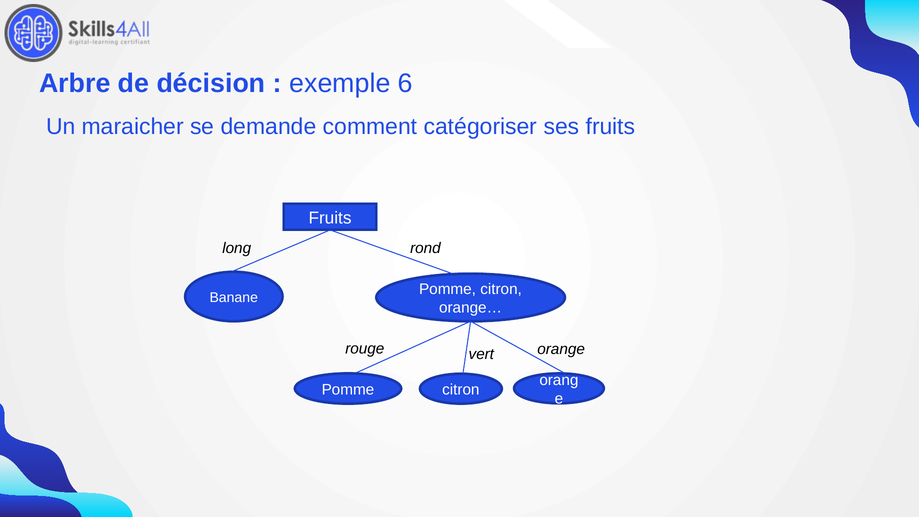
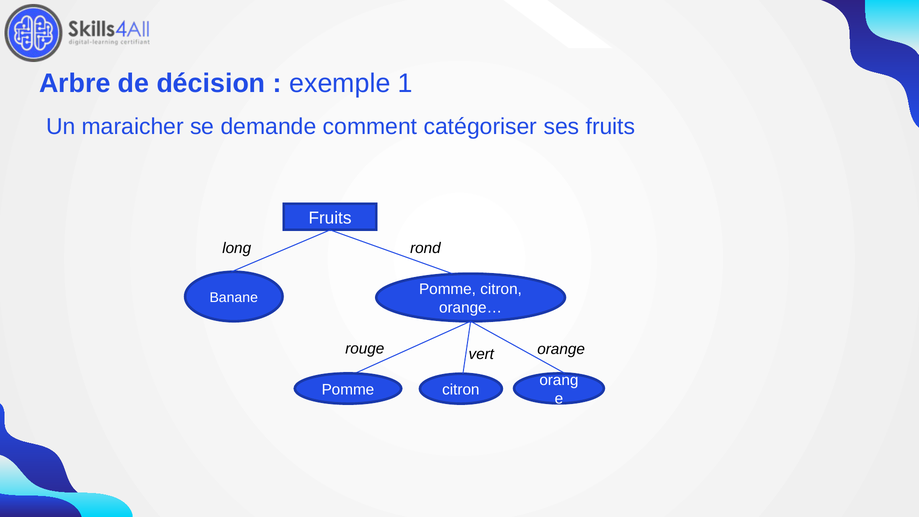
6: 6 -> 1
